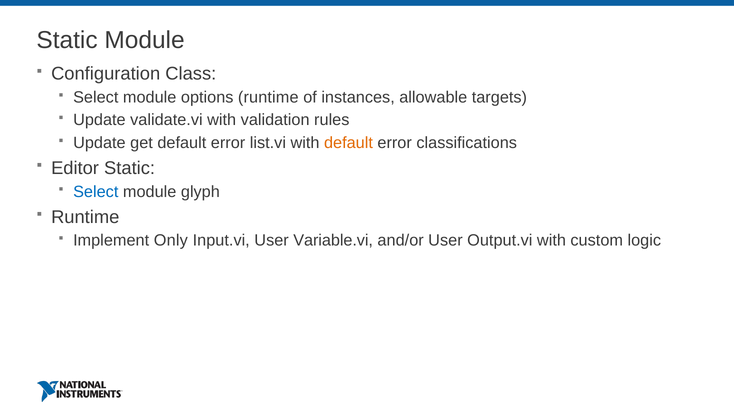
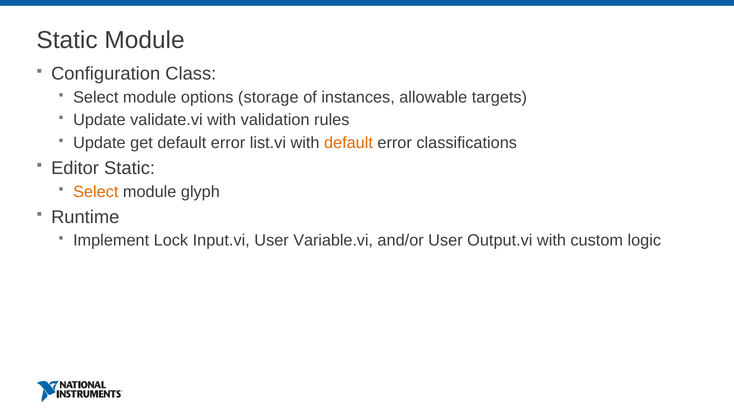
options runtime: runtime -> storage
Select at (96, 192) colour: blue -> orange
Only: Only -> Lock
